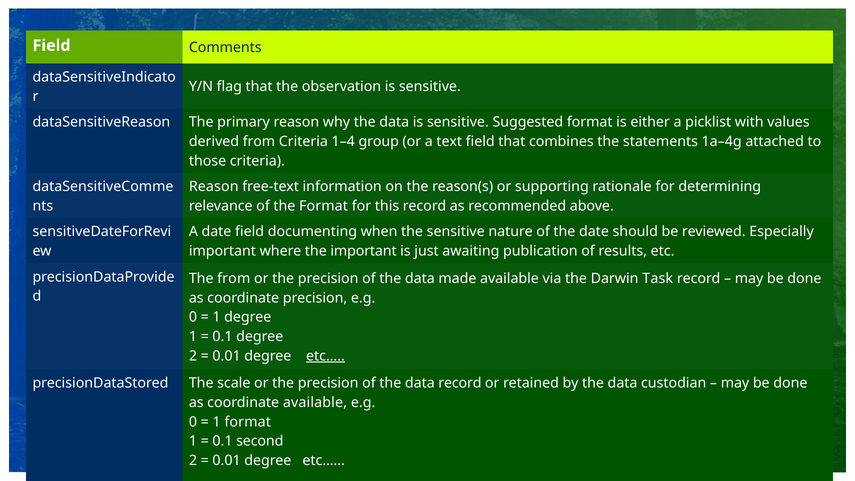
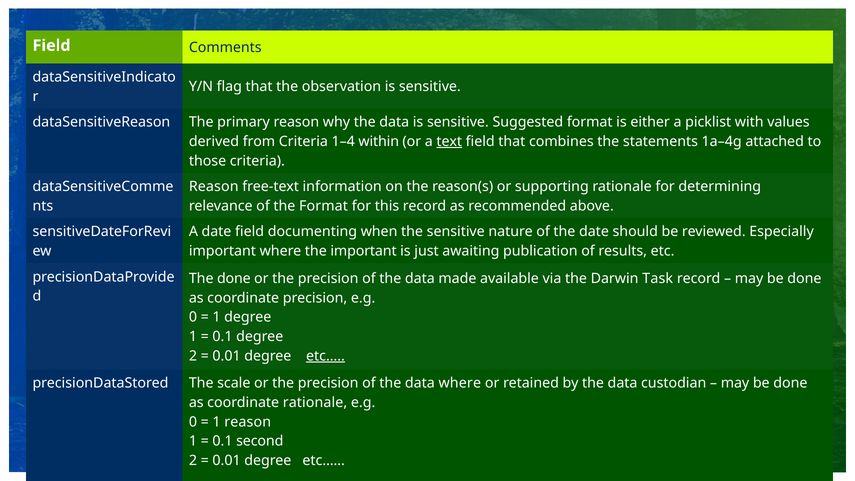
group: group -> within
text at (449, 141) underline: none -> present
The from: from -> done
data record: record -> where
coordinate available: available -> rationale
1 format: format -> reason
